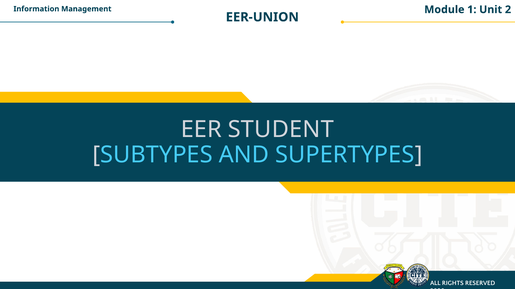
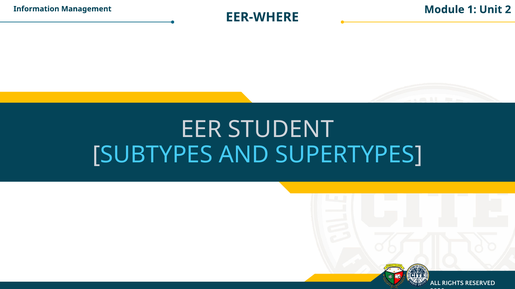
EER-UNION: EER-UNION -> EER-WHERE
